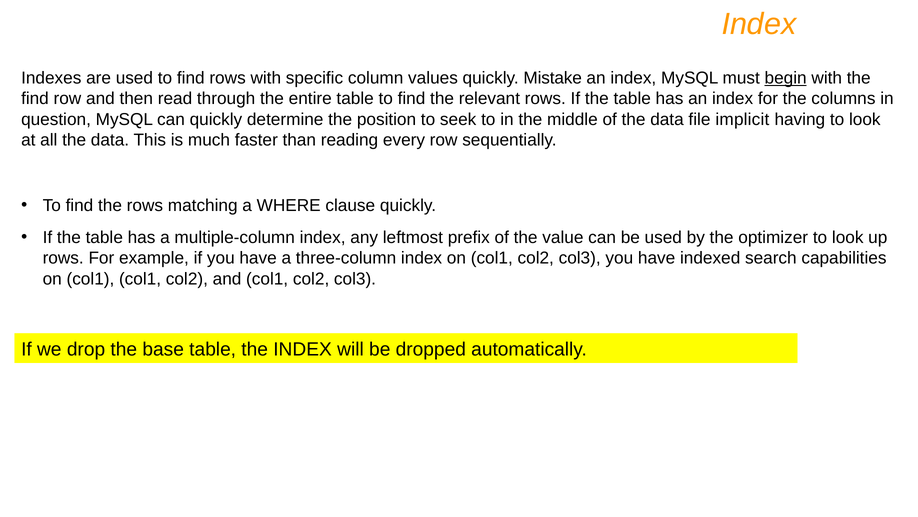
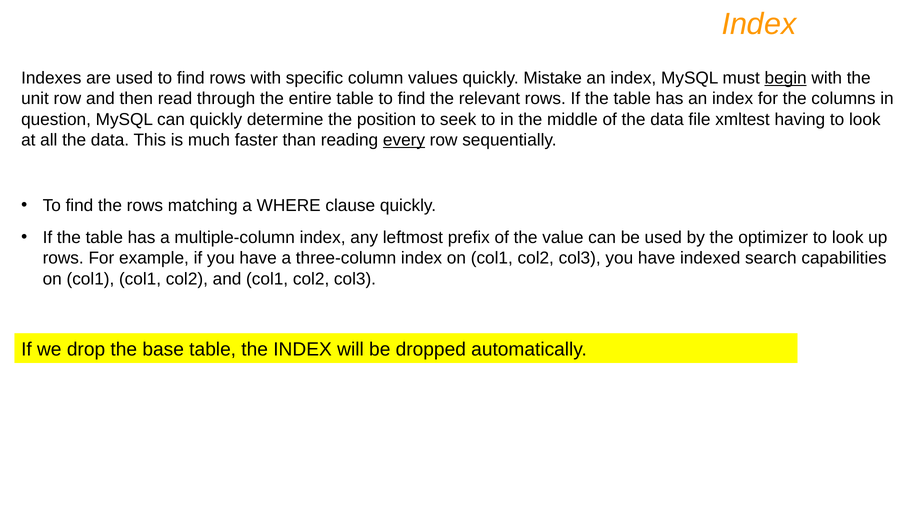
find at (35, 99): find -> unit
implicit: implicit -> xmltest
every underline: none -> present
